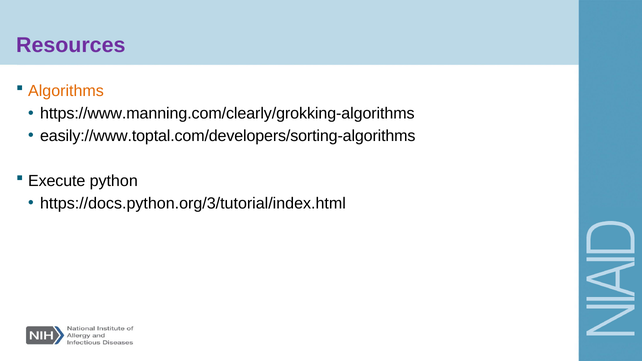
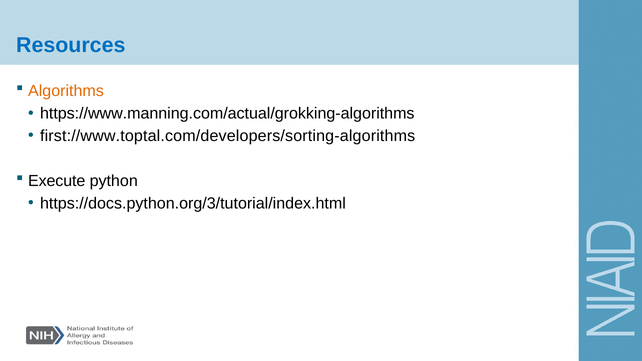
Resources colour: purple -> blue
https://www.manning.com/clearly/grokking-algorithms: https://www.manning.com/clearly/grokking-algorithms -> https://www.manning.com/actual/grokking-algorithms
easily://www.toptal.com/developers/sorting-algorithms: easily://www.toptal.com/developers/sorting-algorithms -> first://www.toptal.com/developers/sorting-algorithms
